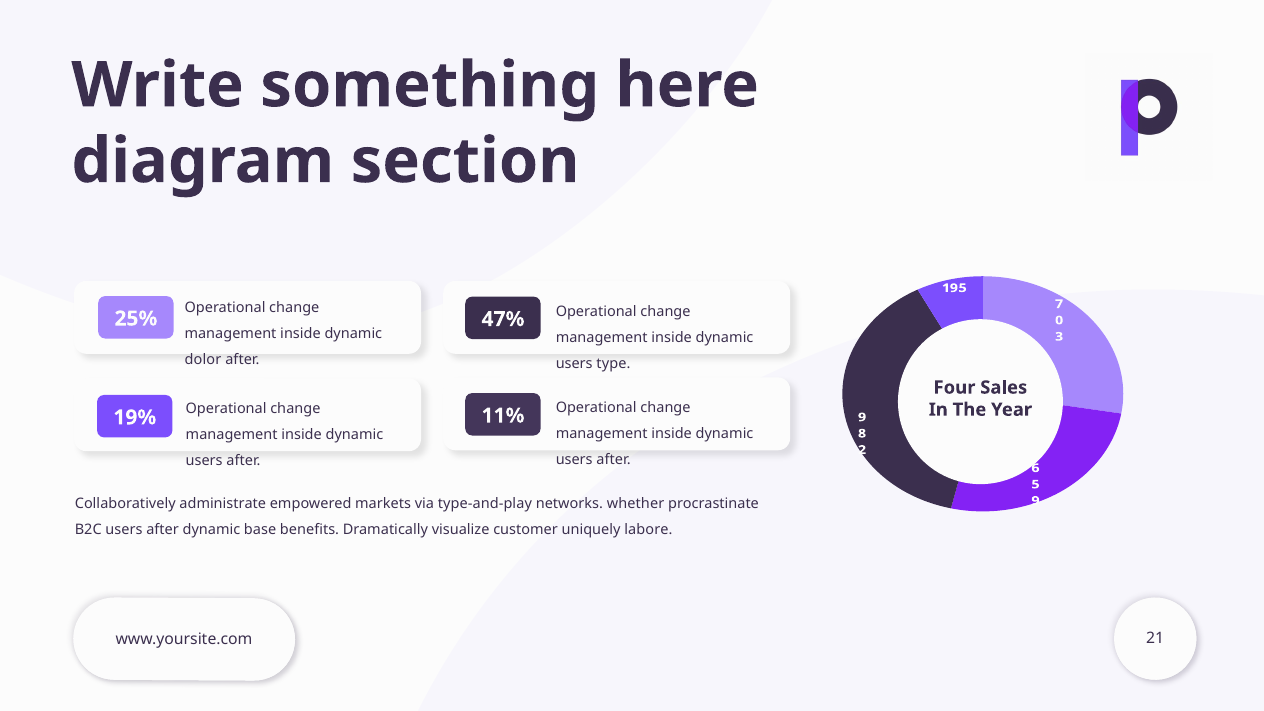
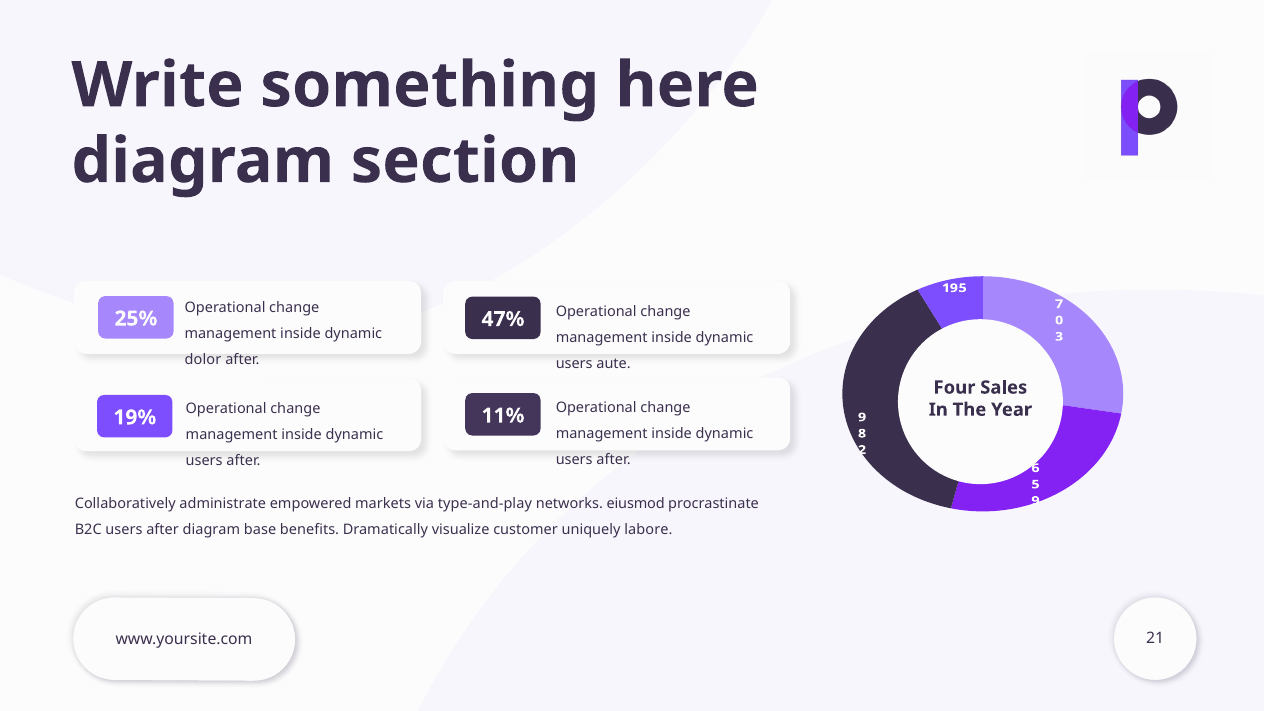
type: type -> aute
whether: whether -> eiusmod
after dynamic: dynamic -> diagram
